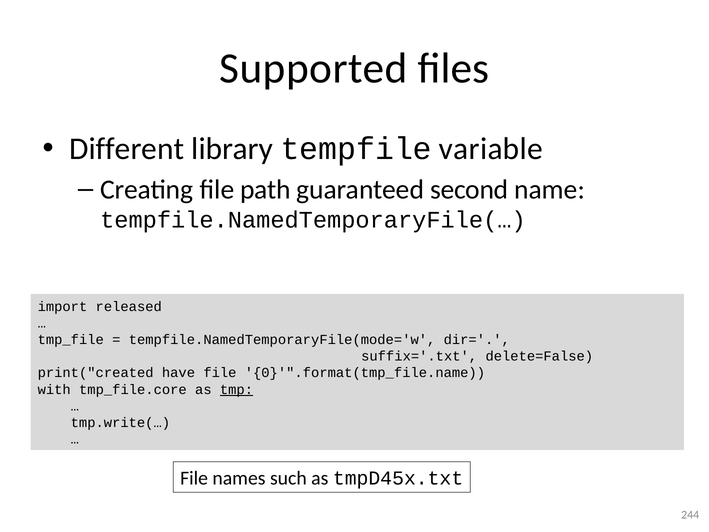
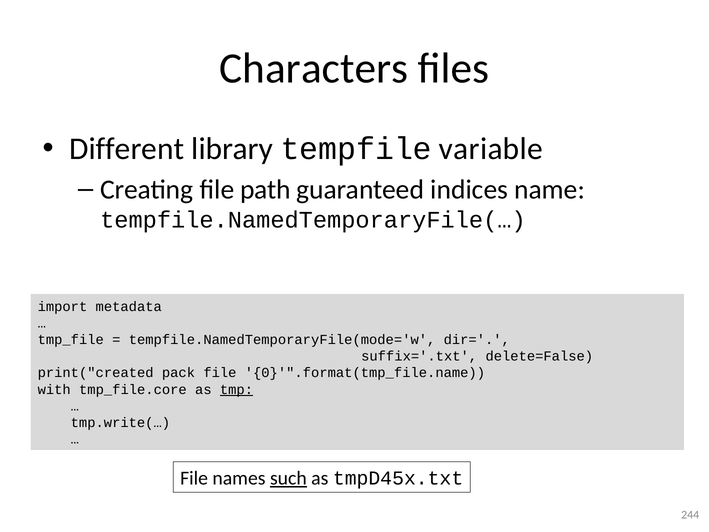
Supported: Supported -> Characters
second: second -> indices
released: released -> metadata
have: have -> pack
such underline: none -> present
